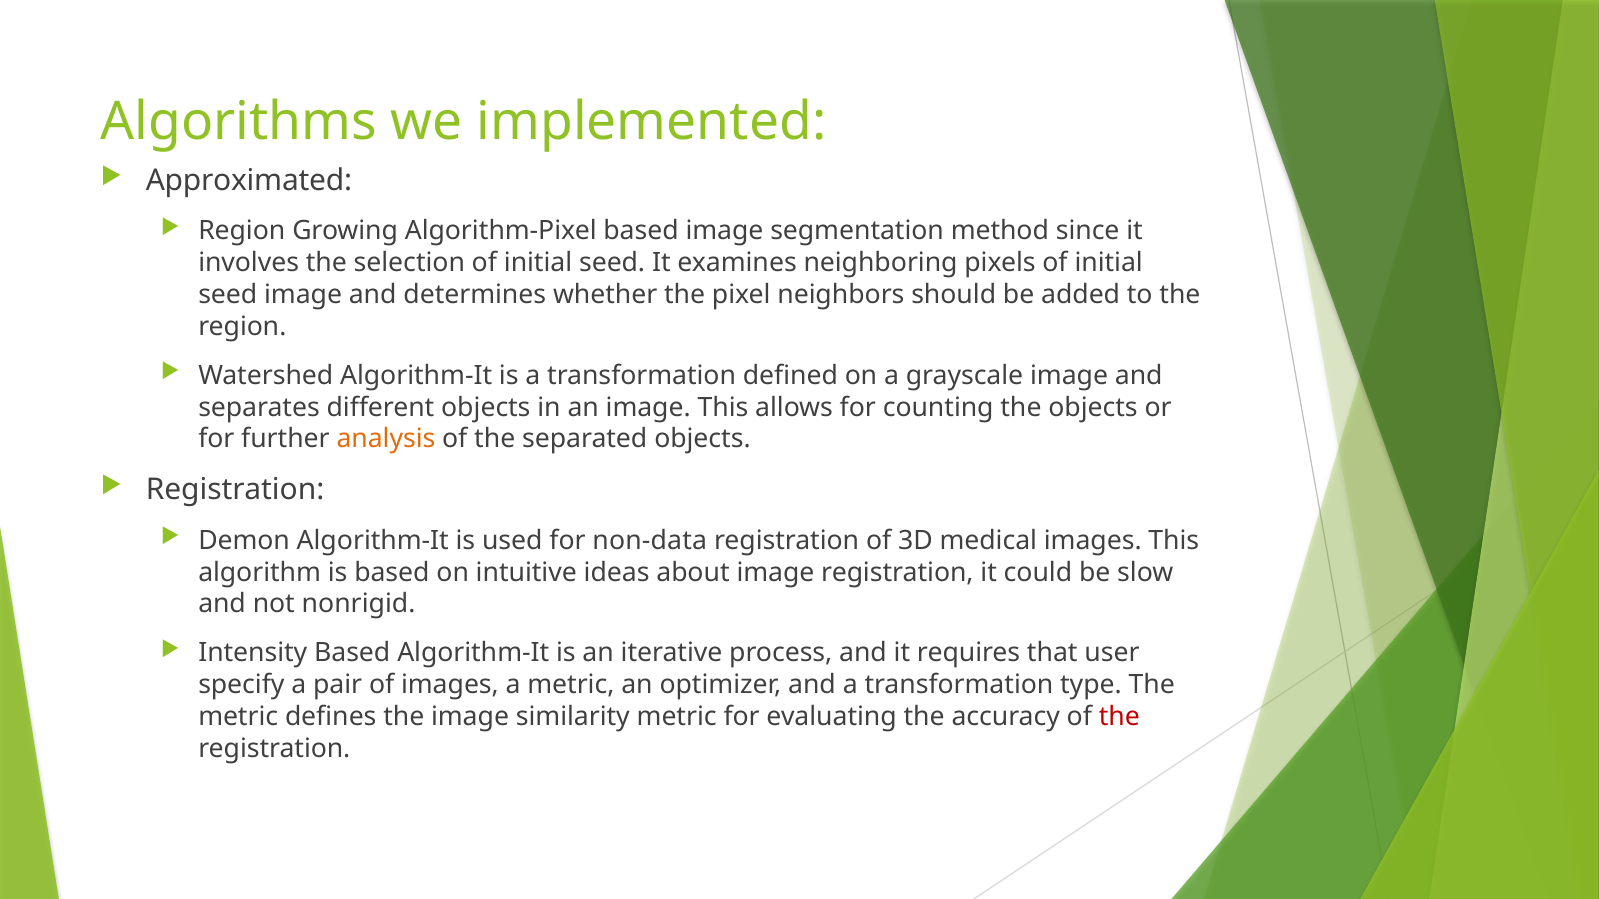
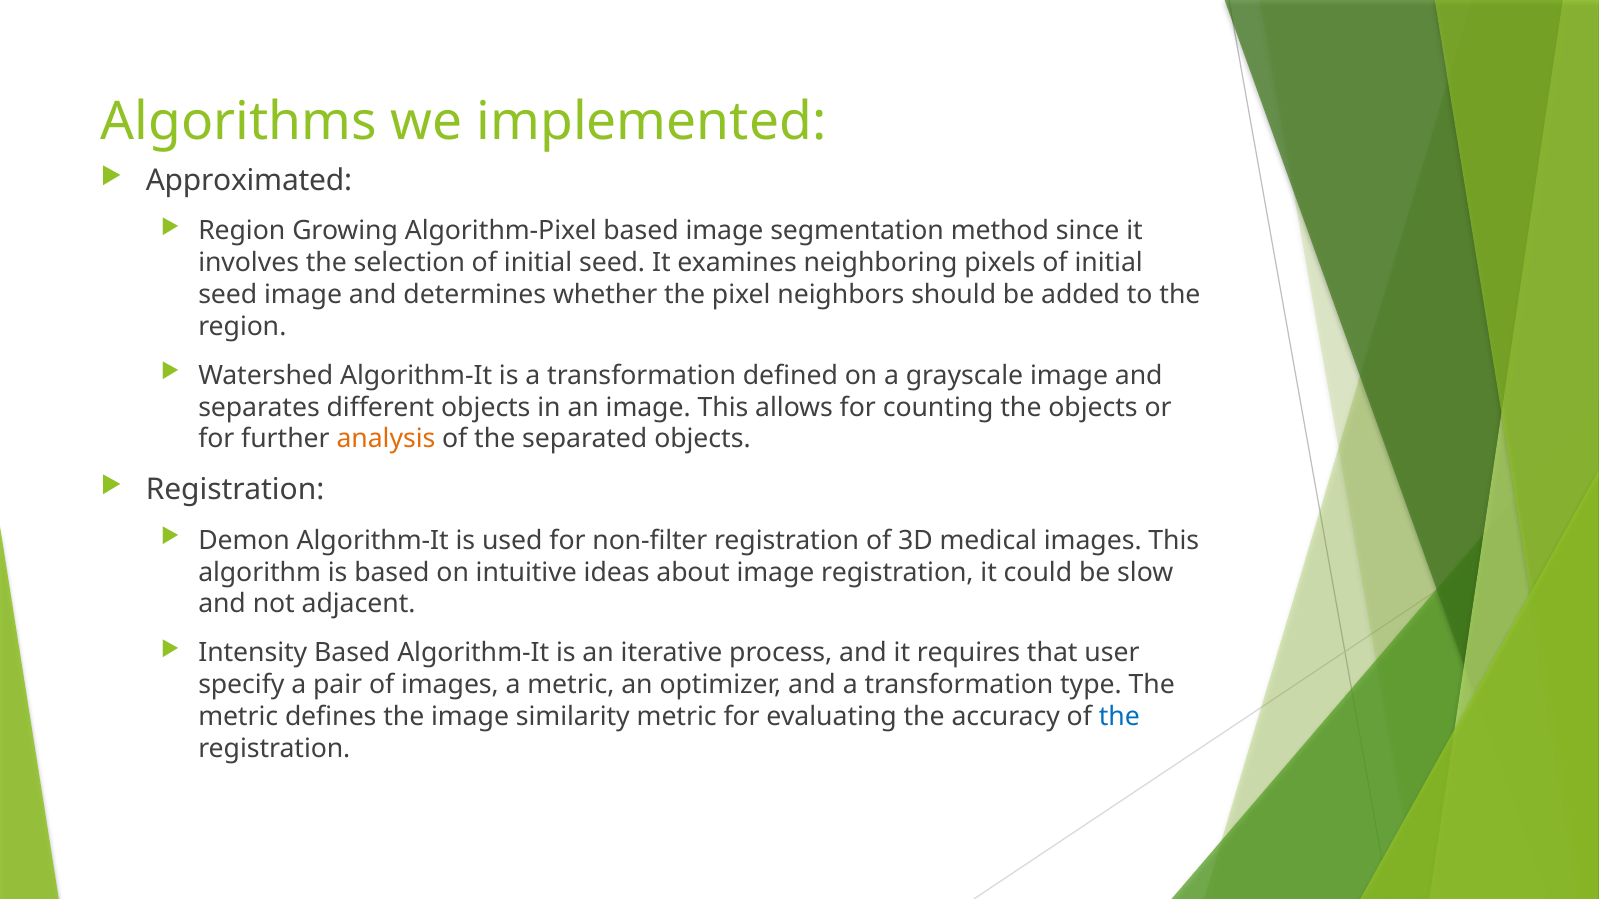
non-data: non-data -> non-filter
nonrigid: nonrigid -> adjacent
the at (1119, 717) colour: red -> blue
